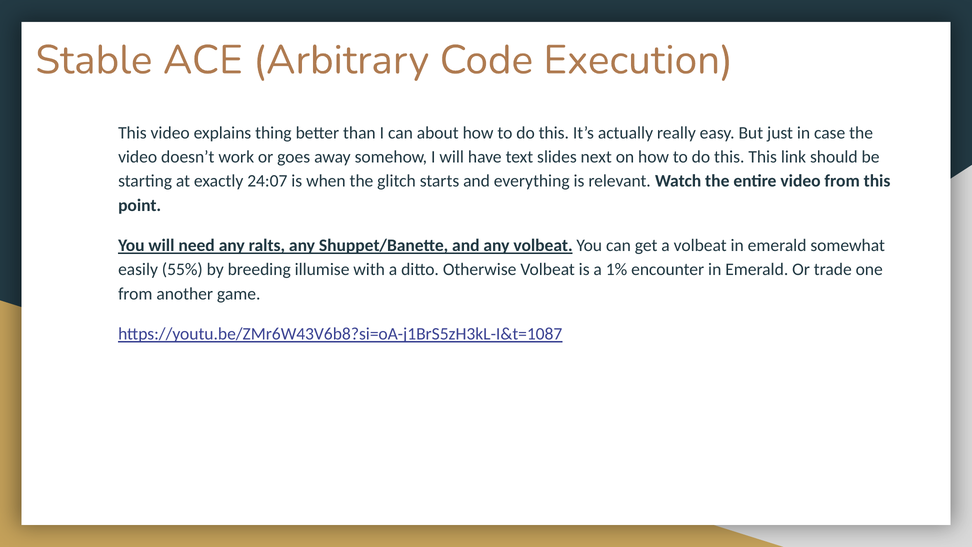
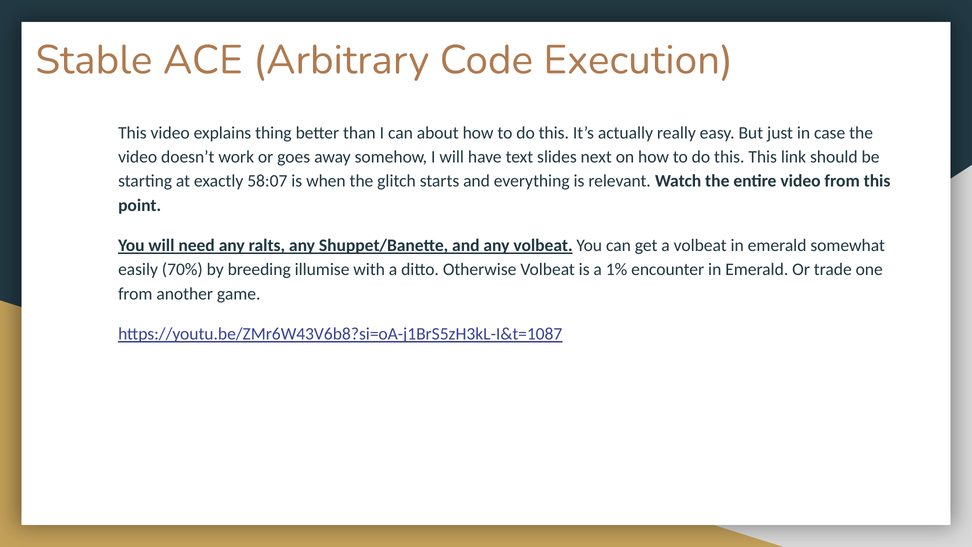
24:07: 24:07 -> 58:07
55%: 55% -> 70%
